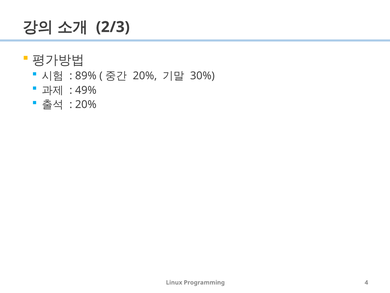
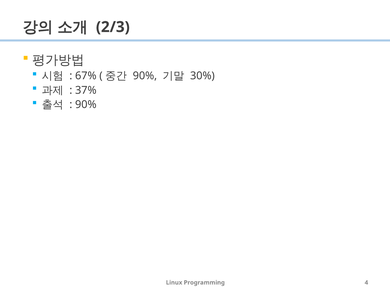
89%: 89% -> 67%
20% at (145, 76): 20% -> 90%
49%: 49% -> 37%
20% at (86, 104): 20% -> 90%
